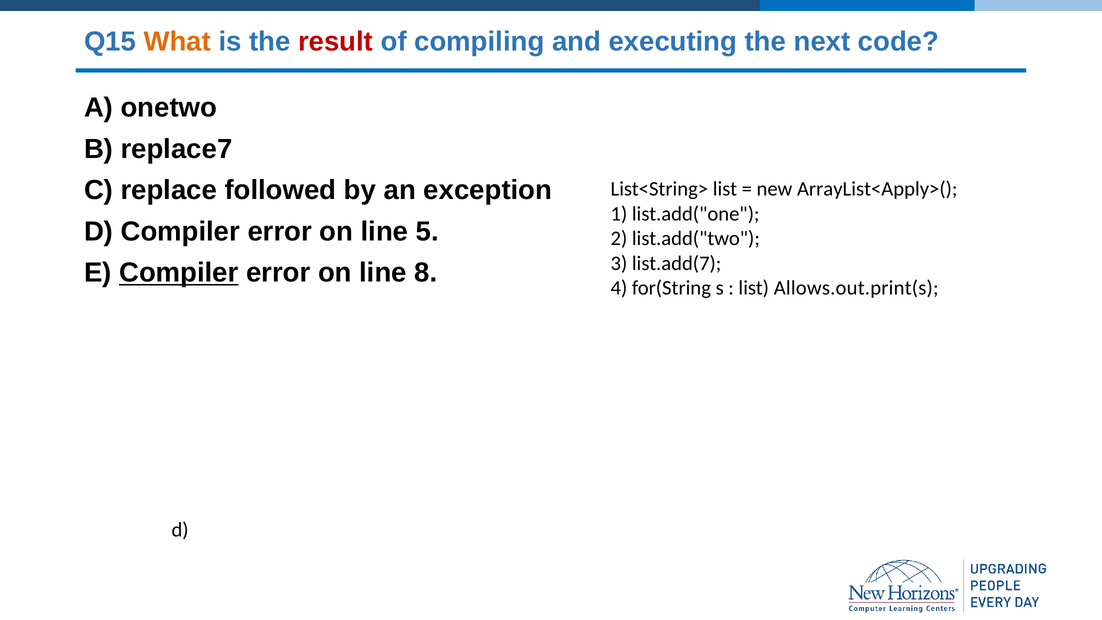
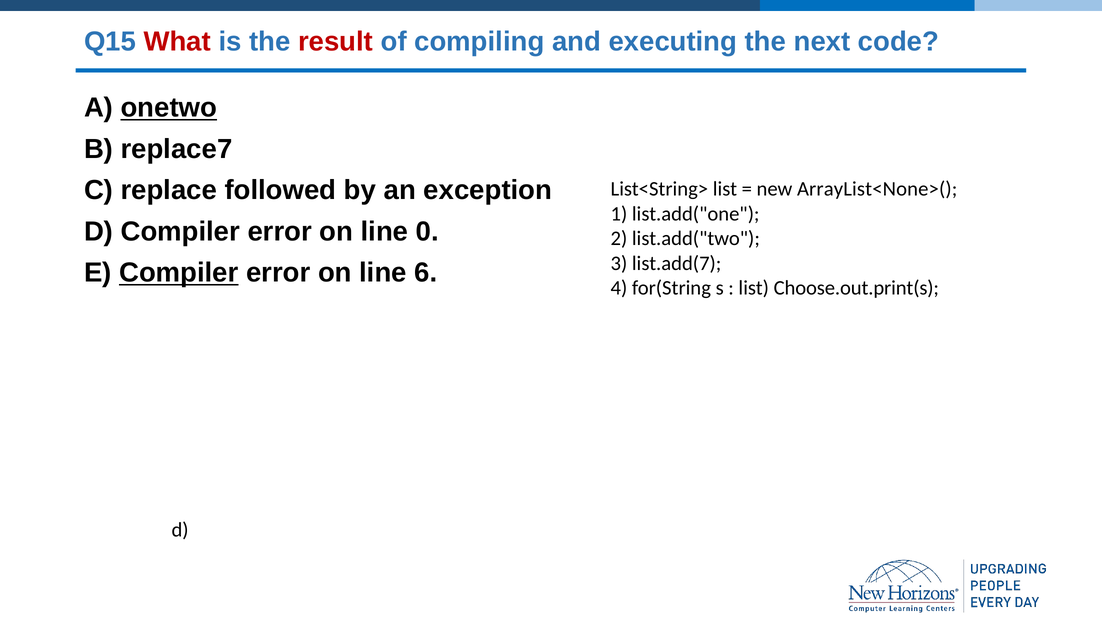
What colour: orange -> red
onetwo underline: none -> present
ArrayList<Apply>(: ArrayList<Apply>( -> ArrayList<None>(
5: 5 -> 0
8: 8 -> 6
Allows.out.print(s: Allows.out.print(s -> Choose.out.print(s
